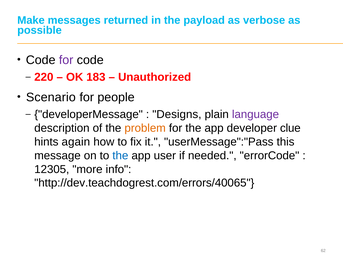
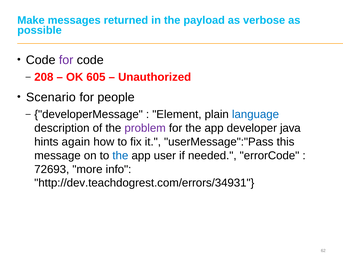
220: 220 -> 208
183: 183 -> 605
Designs: Designs -> Element
language colour: purple -> blue
problem colour: orange -> purple
clue: clue -> java
12305: 12305 -> 72693
http://dev.teachdogrest.com/errors/40065: http://dev.teachdogrest.com/errors/40065 -> http://dev.teachdogrest.com/errors/34931
